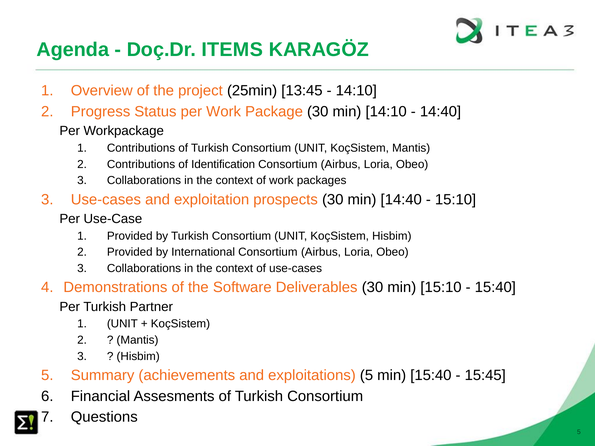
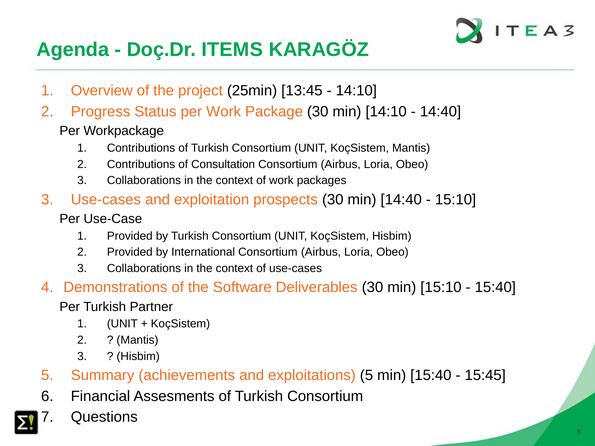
Identification: Identification -> Consultation
